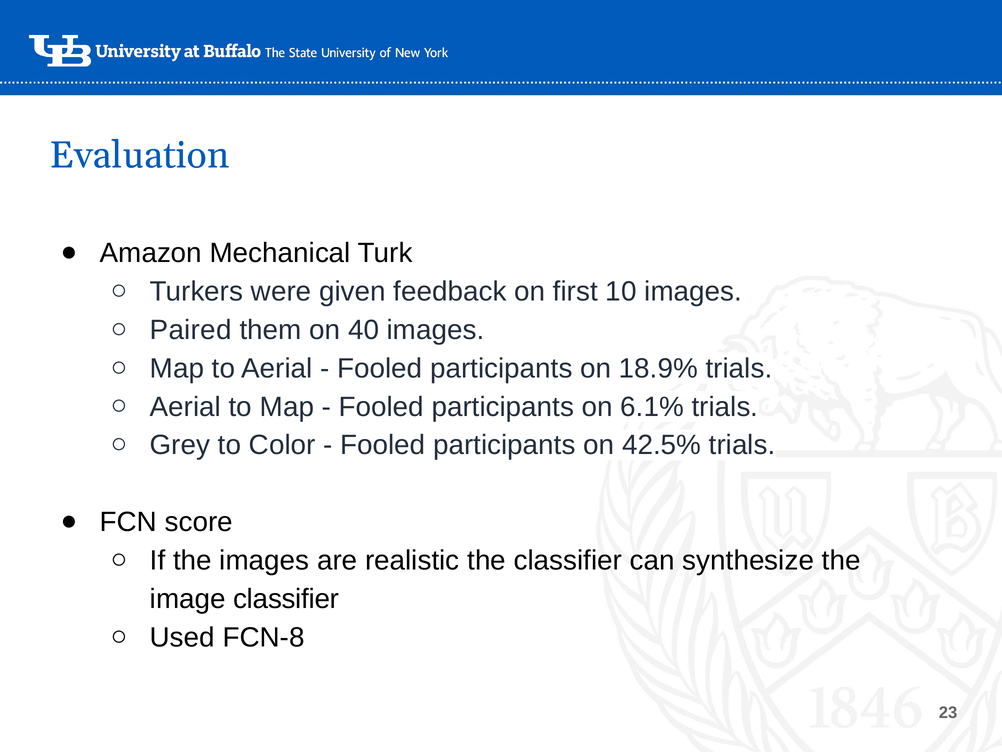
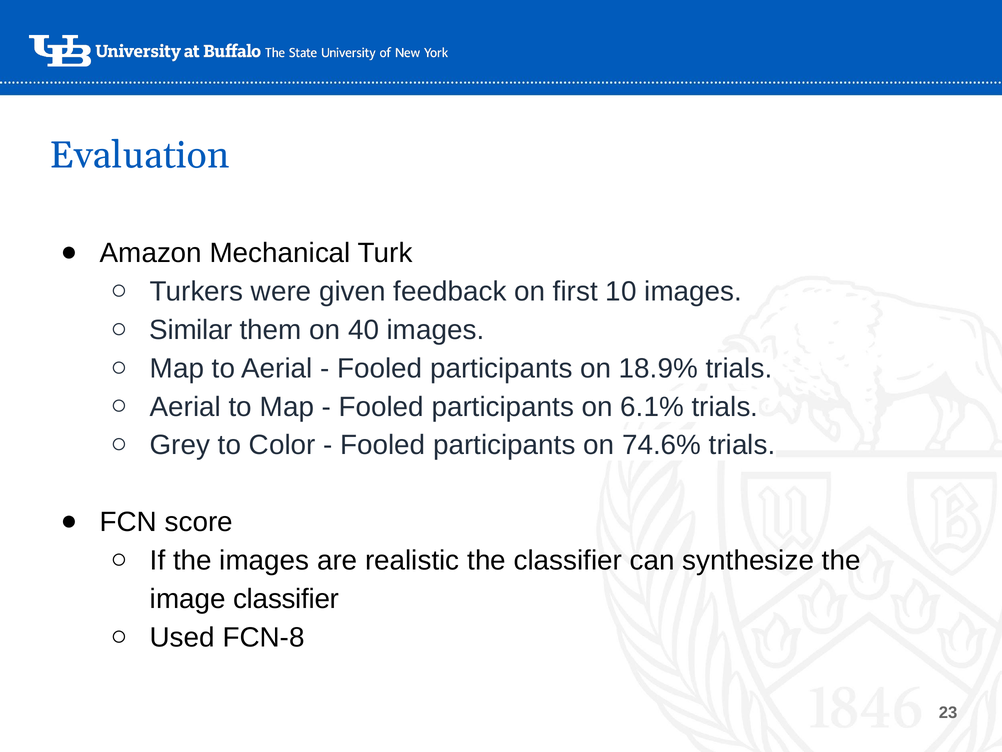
Paired: Paired -> Similar
42.5%: 42.5% -> 74.6%
